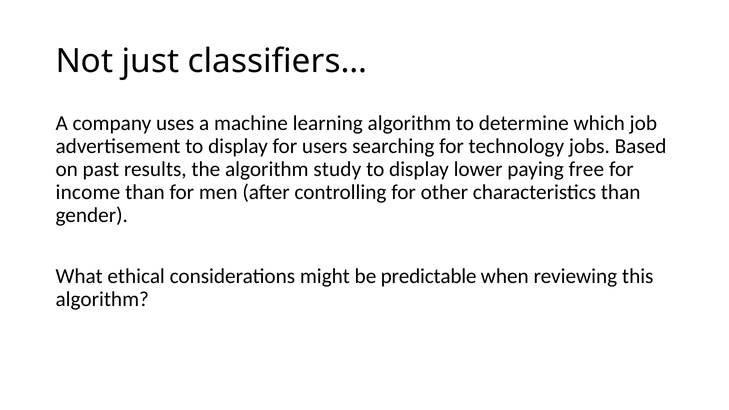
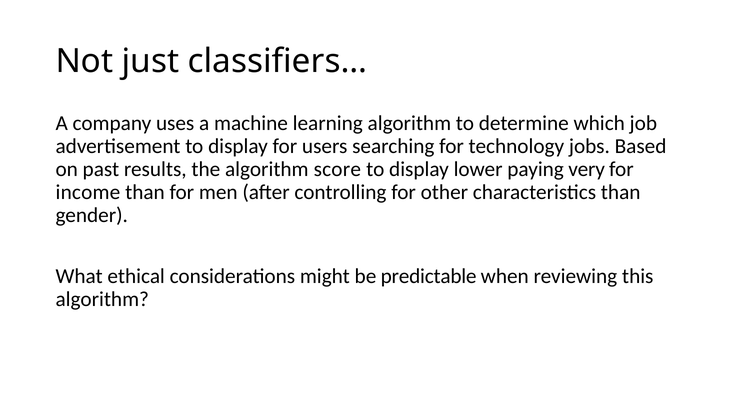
study: study -> score
free: free -> very
